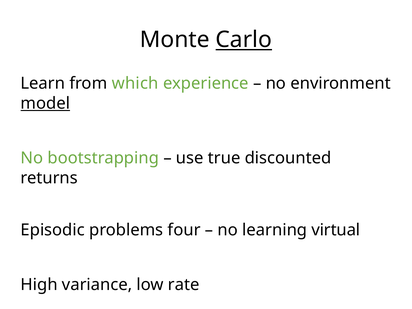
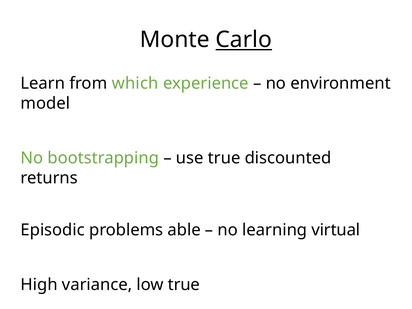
model underline: present -> none
four: four -> able
low rate: rate -> true
